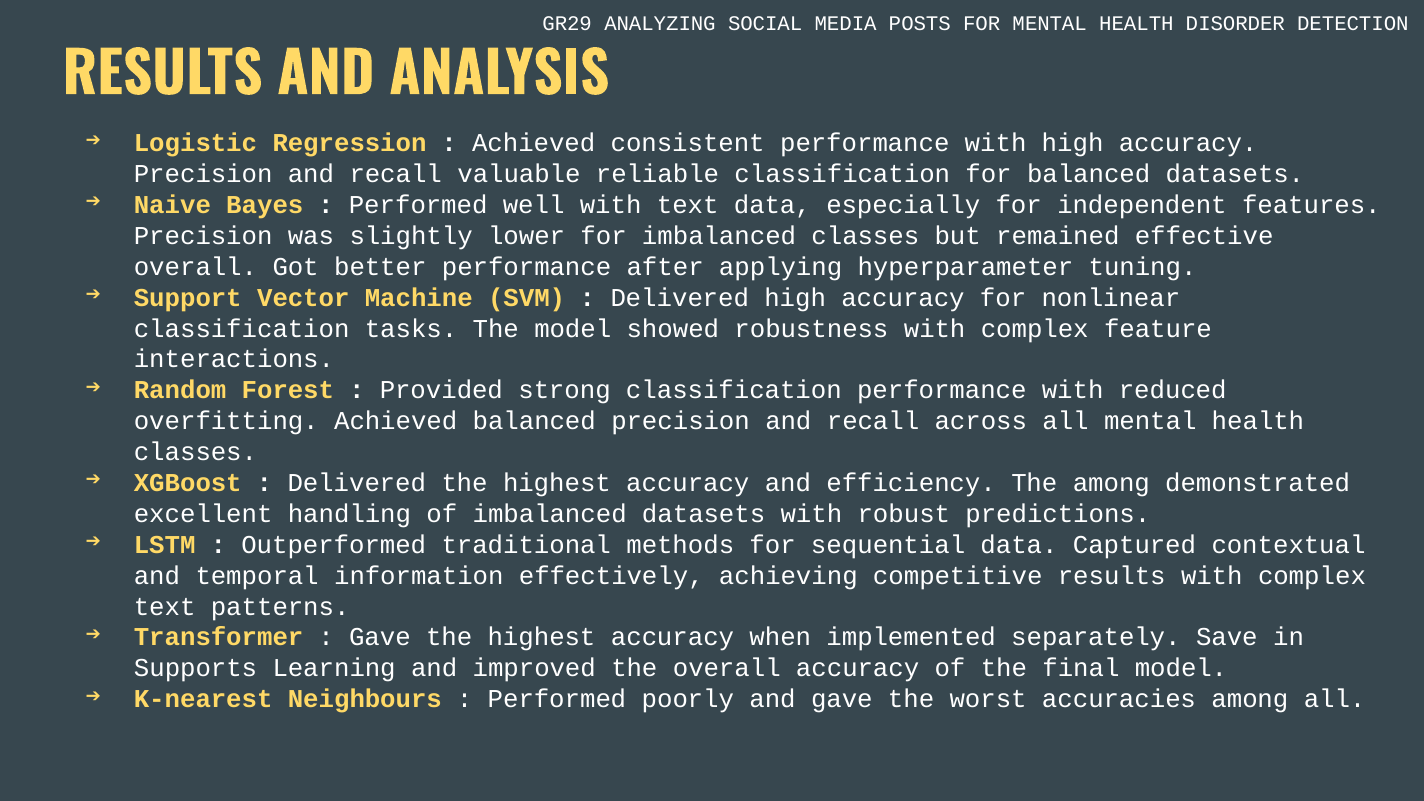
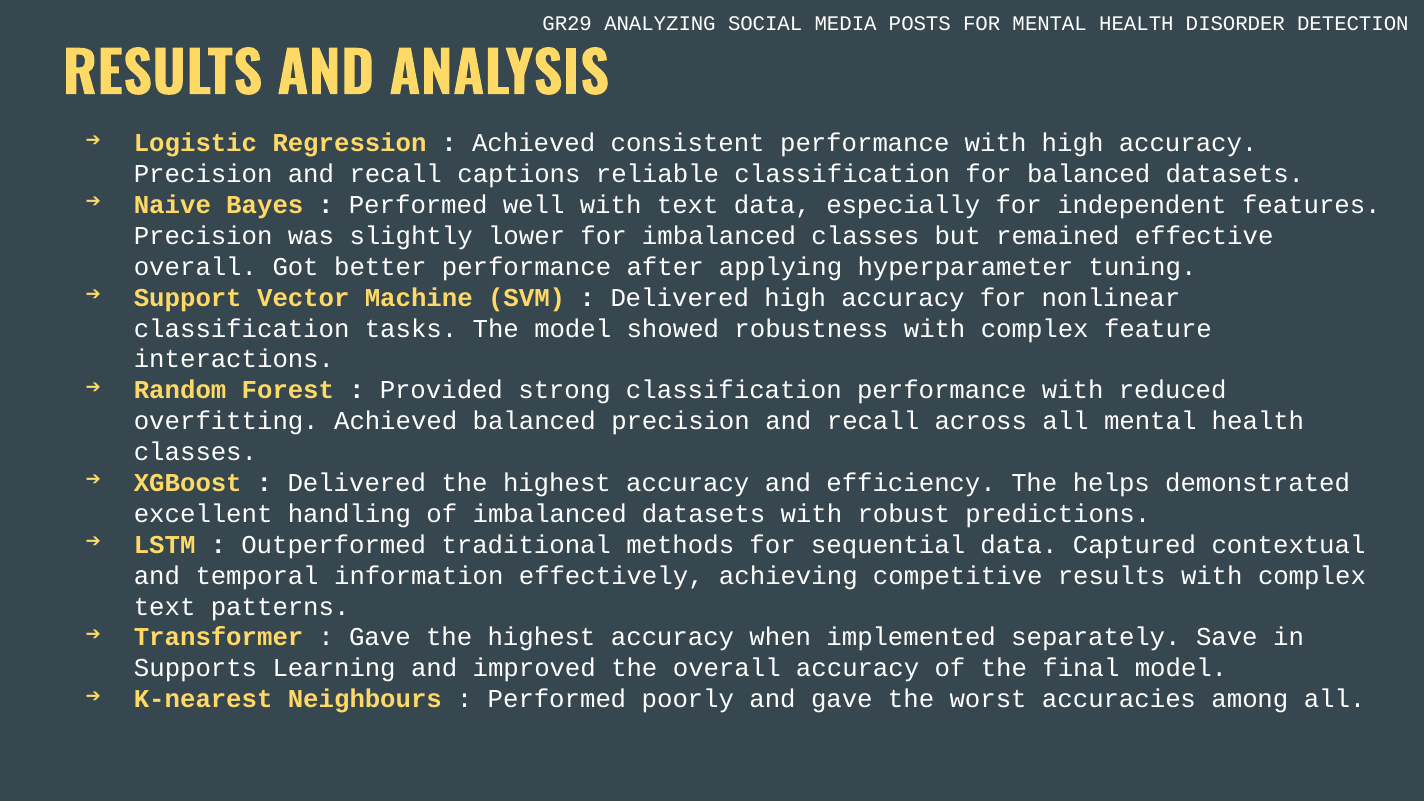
valuable: valuable -> captions
The among: among -> helps
